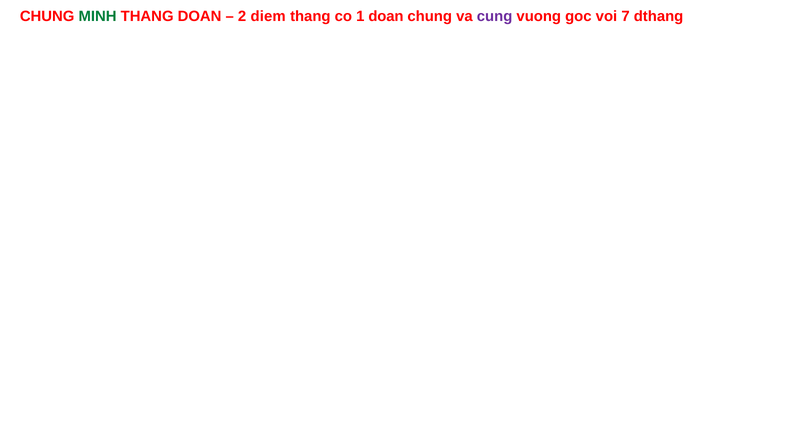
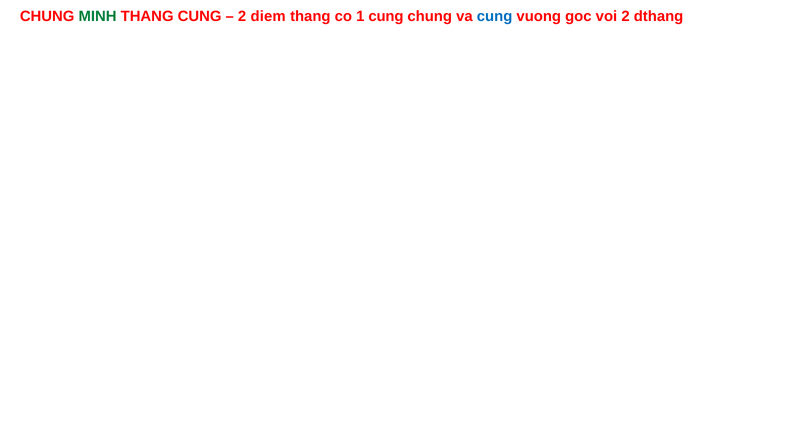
THANG DOAN: DOAN -> CUNG
1 doan: doan -> cung
cung at (495, 17) colour: purple -> blue
voi 7: 7 -> 2
